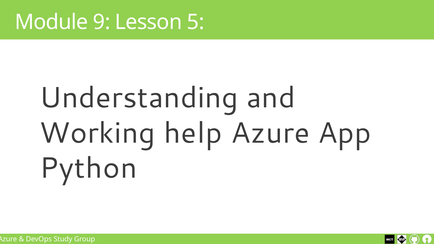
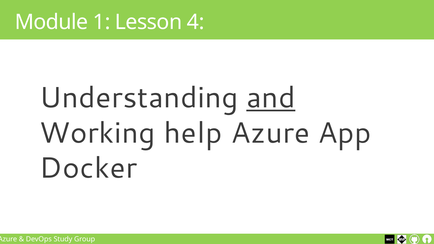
9: 9 -> 1
5: 5 -> 4
and underline: none -> present
Python: Python -> Docker
